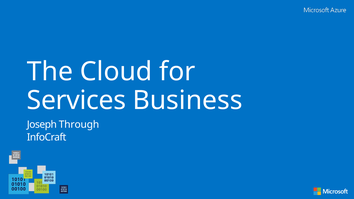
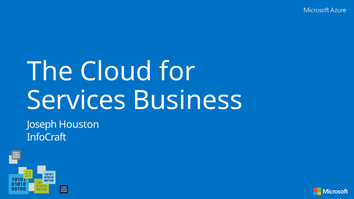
Through: Through -> Houston
